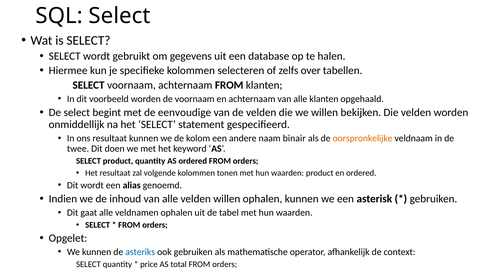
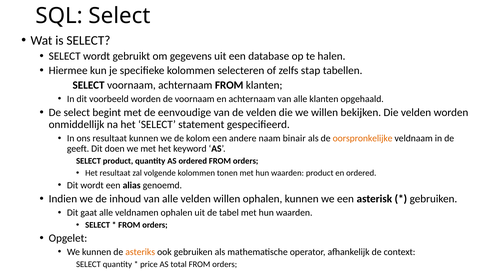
over: over -> stap
twee: twee -> geeft
asteriks colour: blue -> orange
